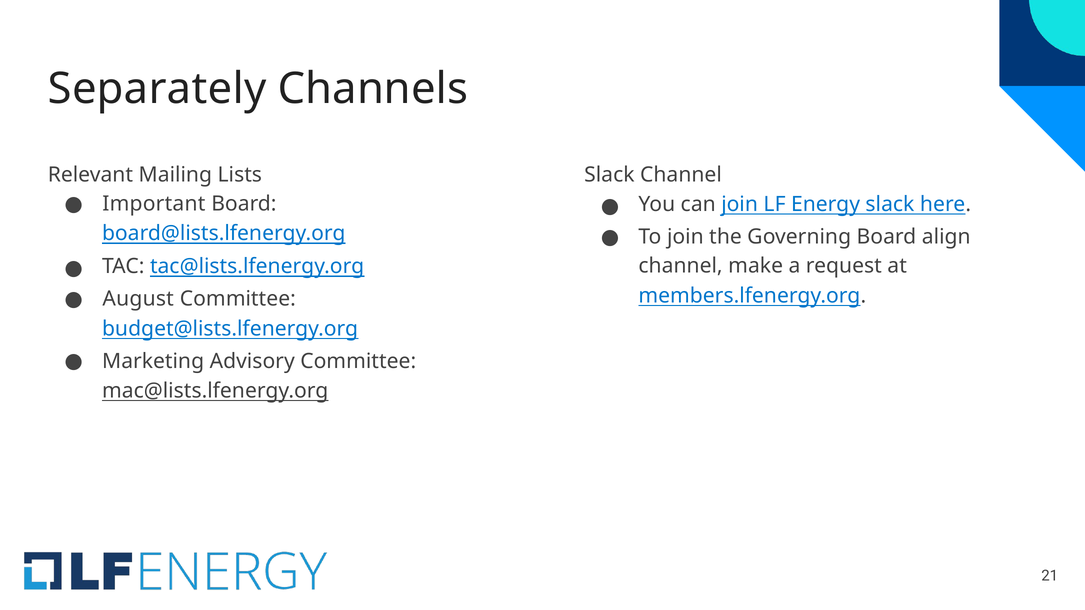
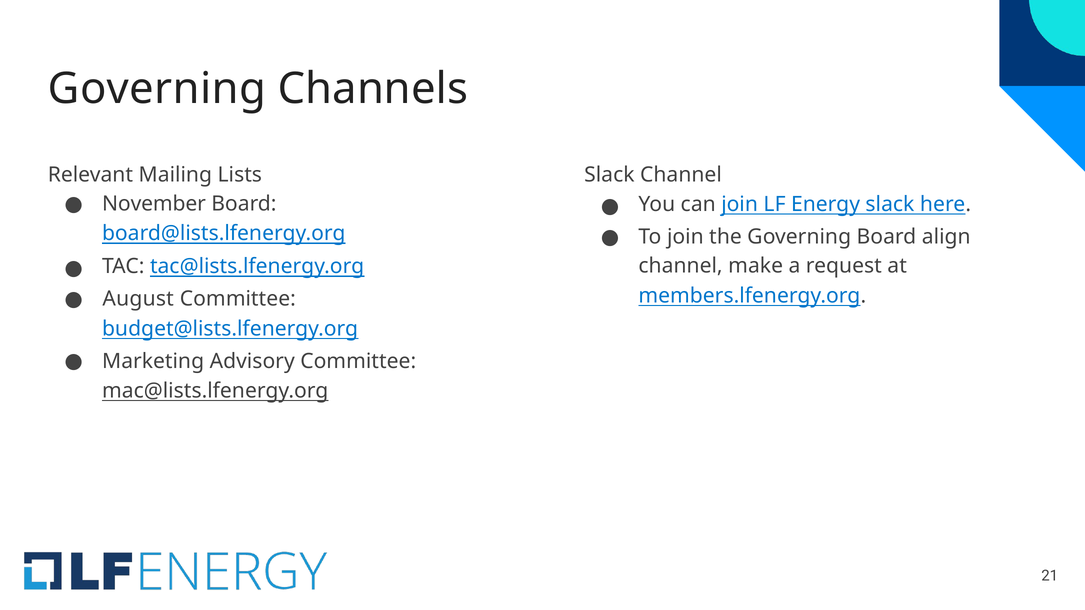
Separately at (157, 89): Separately -> Governing
Important: Important -> November
